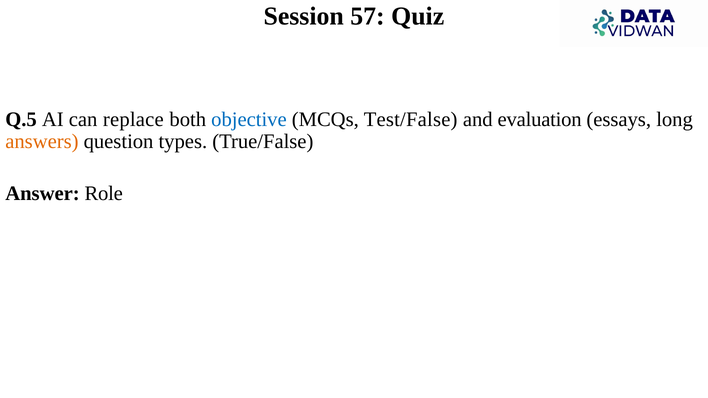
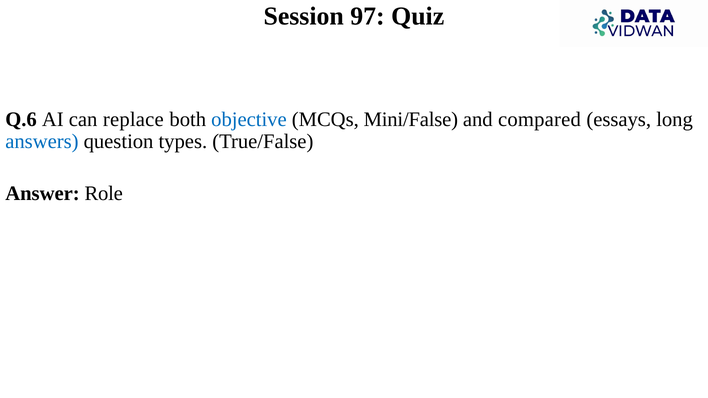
57: 57 -> 97
Q.5: Q.5 -> Q.6
Test/False: Test/False -> Mini/False
evaluation: evaluation -> compared
answers colour: orange -> blue
